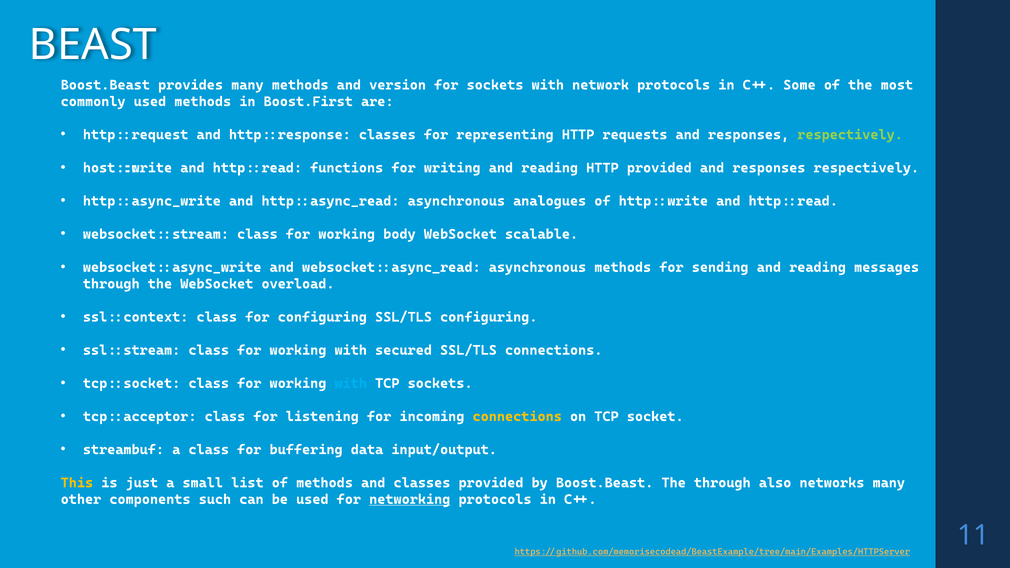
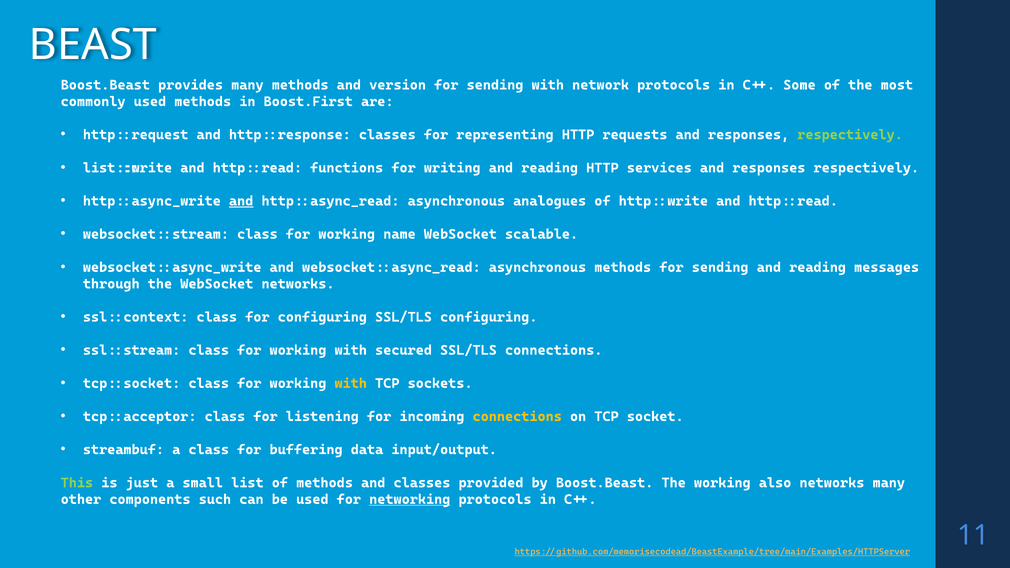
sockets at (495, 85): sockets -> sending
host::write: host::write -> list::write
HTTP provided: provided -> services
and at (241, 201) underline: none -> present
body: body -> name
WebSocket overload: overload -> networks
with at (351, 383) colour: light blue -> yellow
This colour: yellow -> light green
The through: through -> working
